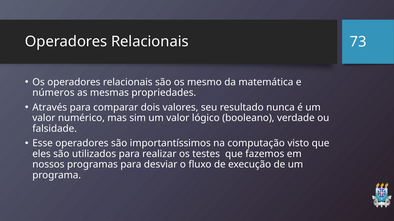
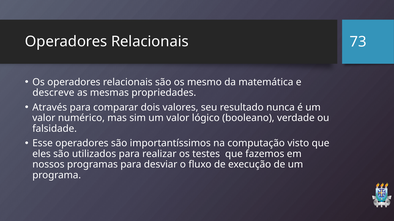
números: números -> descreve
